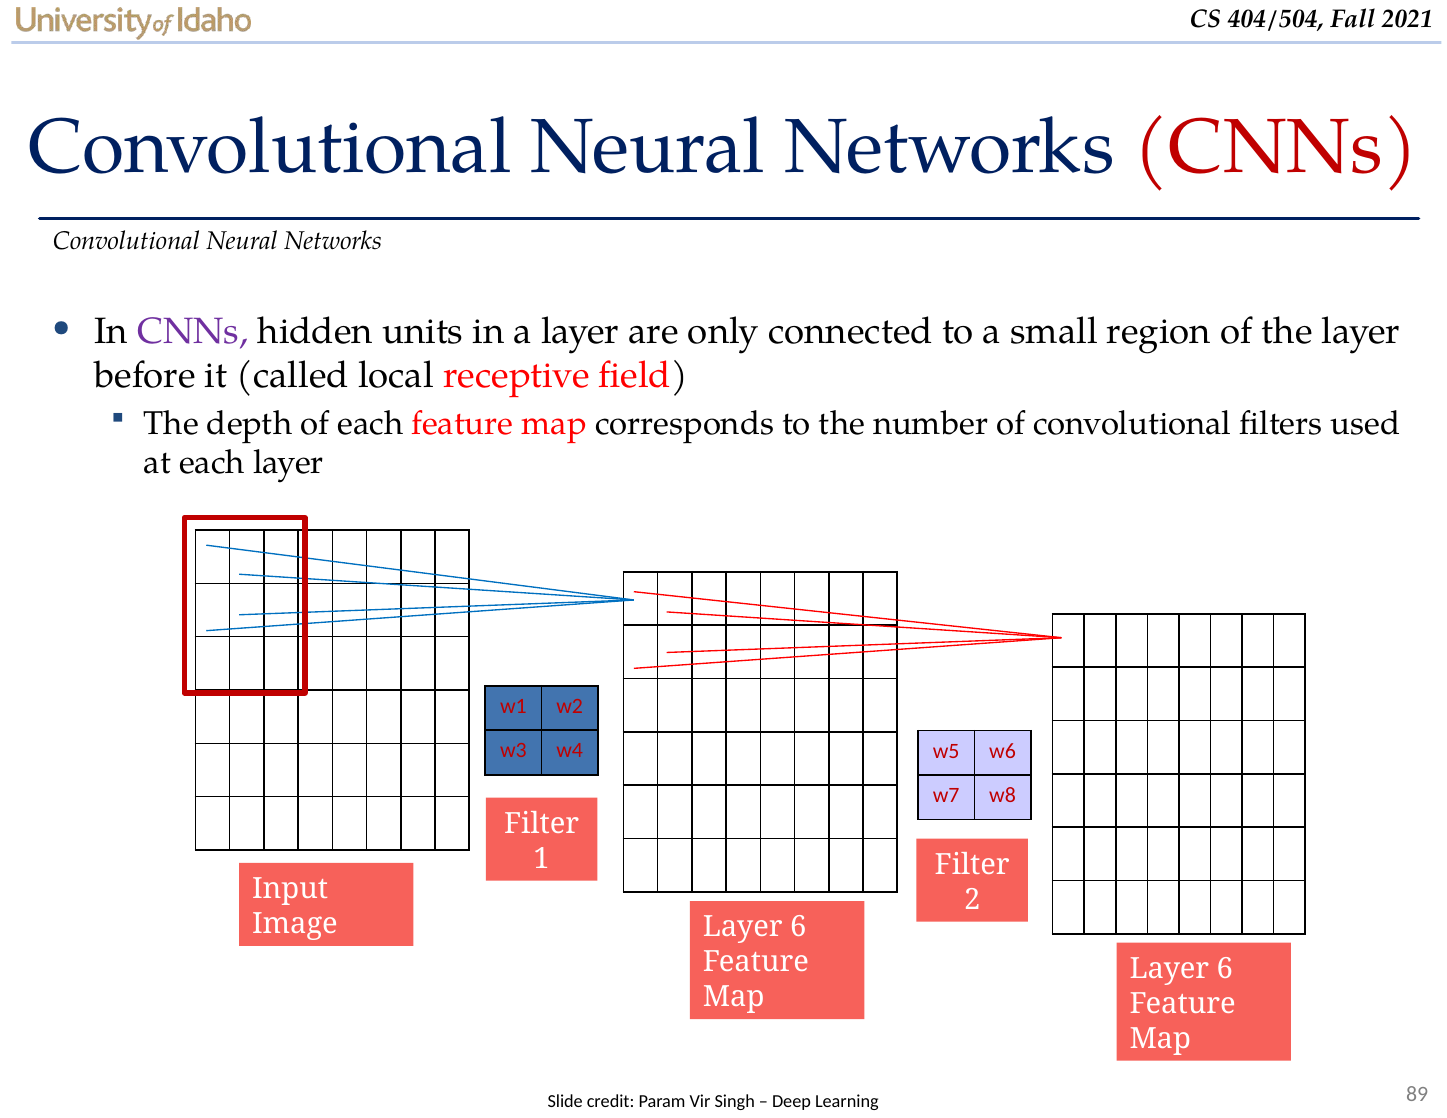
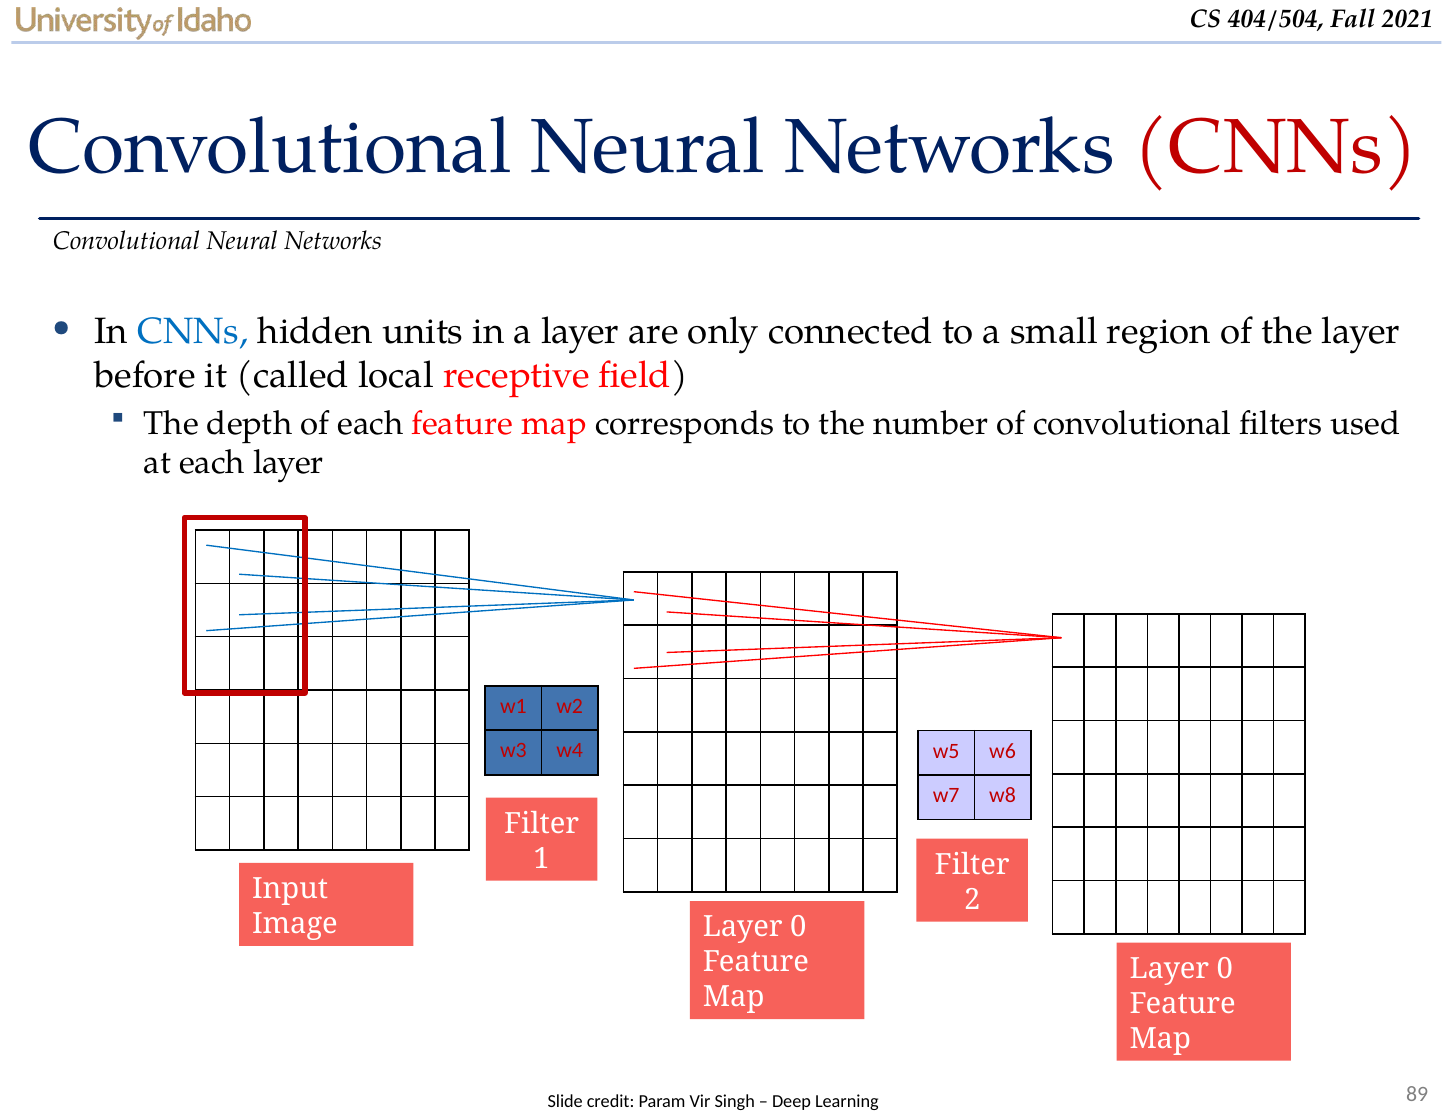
CNNs at (193, 332) colour: purple -> blue
Image Layer 6: 6 -> 0
6 at (1225, 969): 6 -> 0
